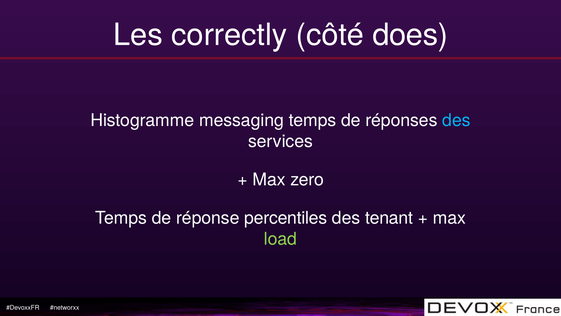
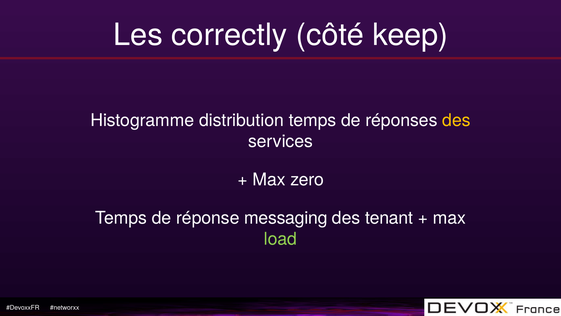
does: does -> keep
messaging: messaging -> distribution
des at (456, 120) colour: light blue -> yellow
percentiles: percentiles -> messaging
